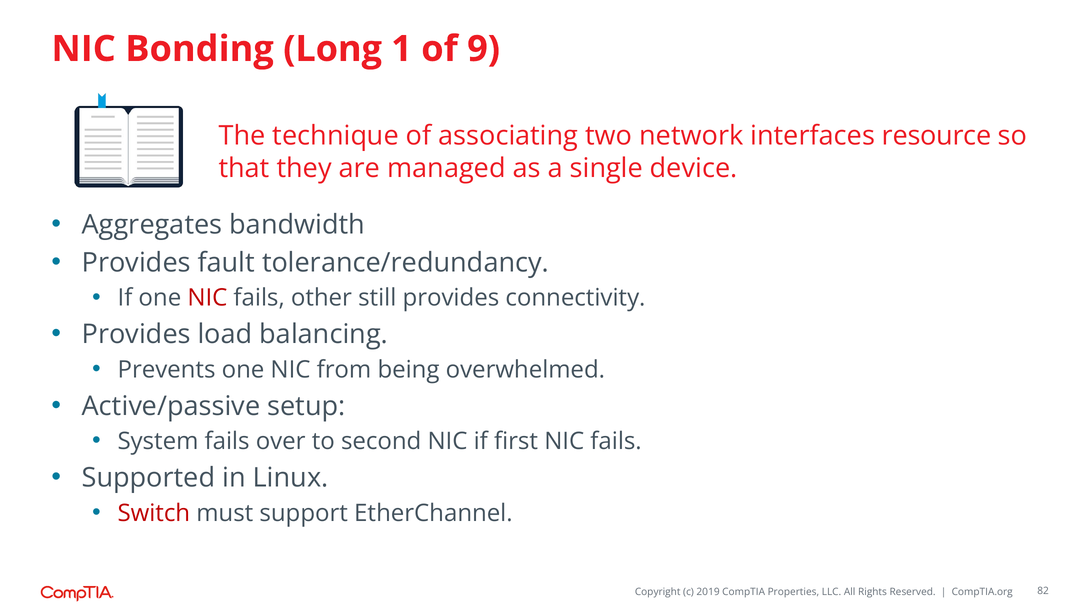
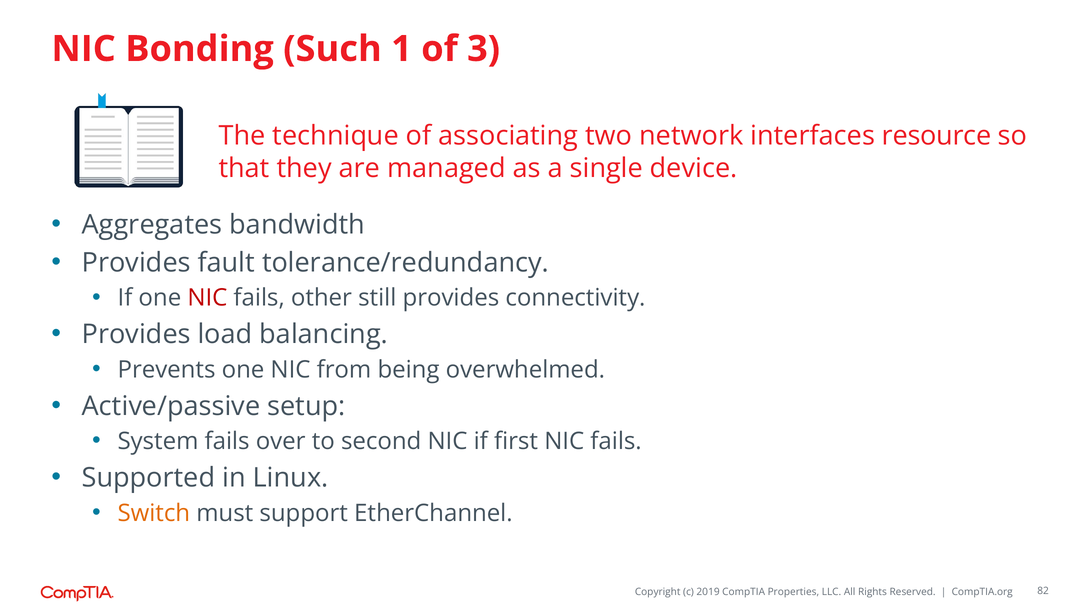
Long: Long -> Such
9: 9 -> 3
Switch colour: red -> orange
